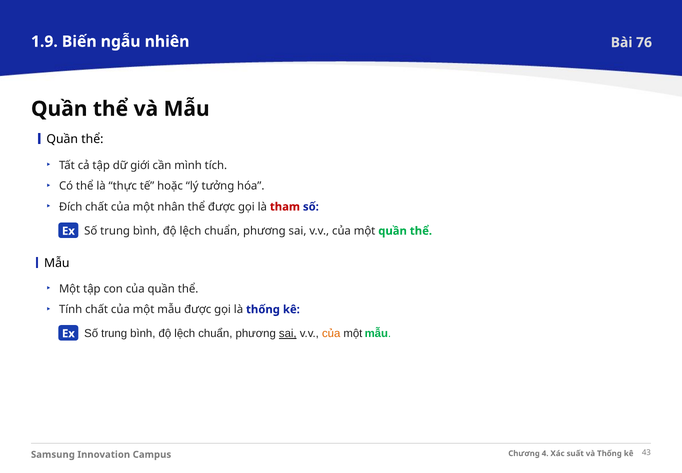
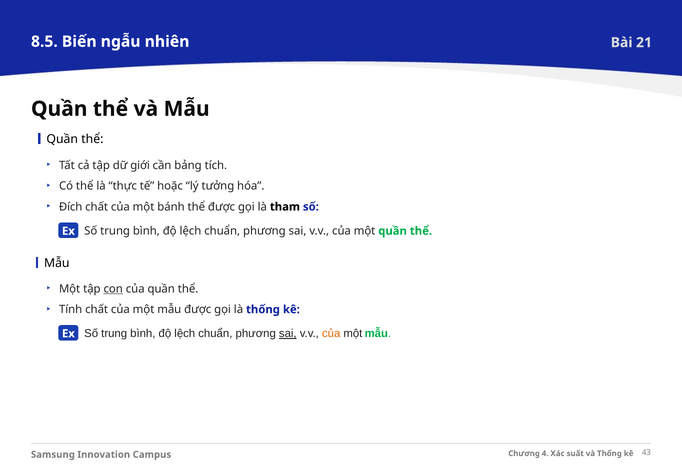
1.9: 1.9 -> 8.5
76: 76 -> 21
mình: mình -> bảng
nhân: nhân -> bánh
tham colour: red -> black
con underline: none -> present
